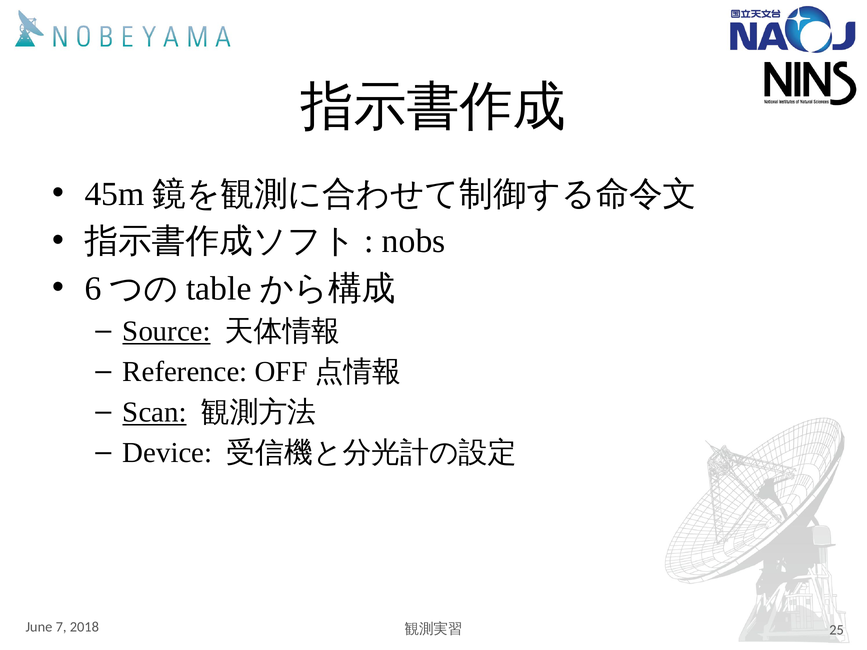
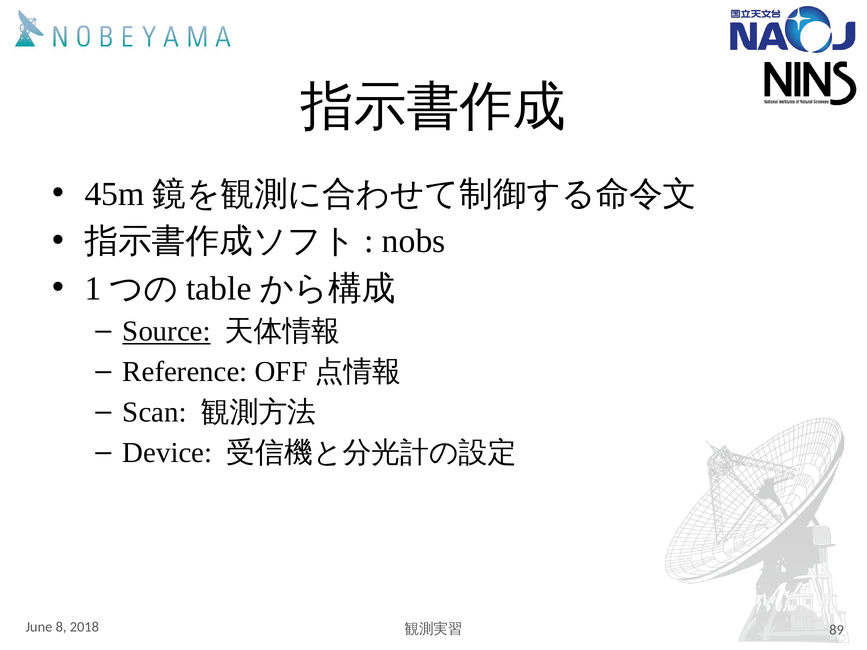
6: 6 -> 1
Scan underline: present -> none
7: 7 -> 8
25: 25 -> 89
